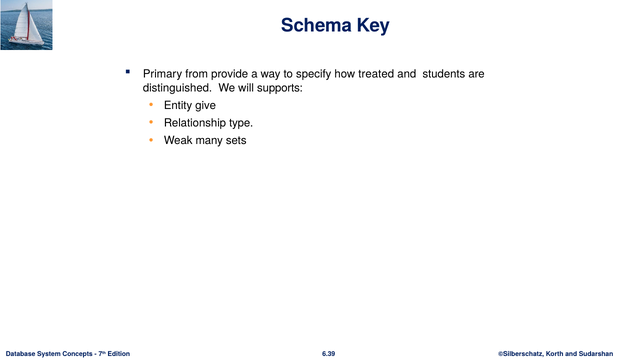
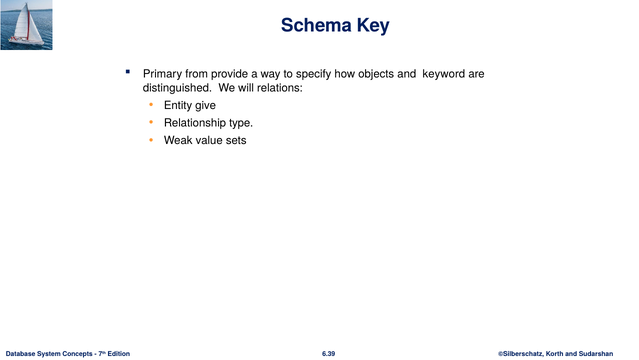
treated: treated -> objects
students: students -> keyword
supports: supports -> relations
many: many -> value
